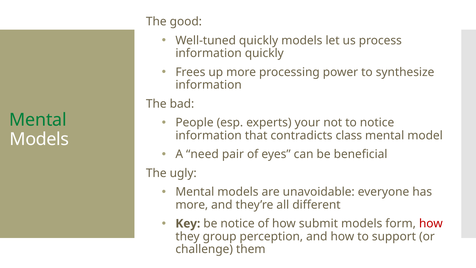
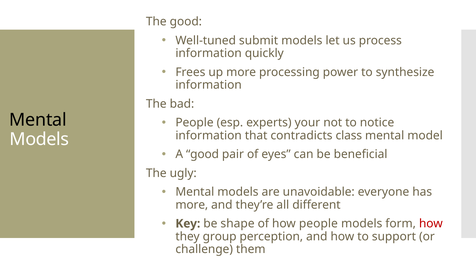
Well-tuned quickly: quickly -> submit
Mental at (38, 120) colour: green -> black
A need: need -> good
be notice: notice -> shape
how submit: submit -> people
